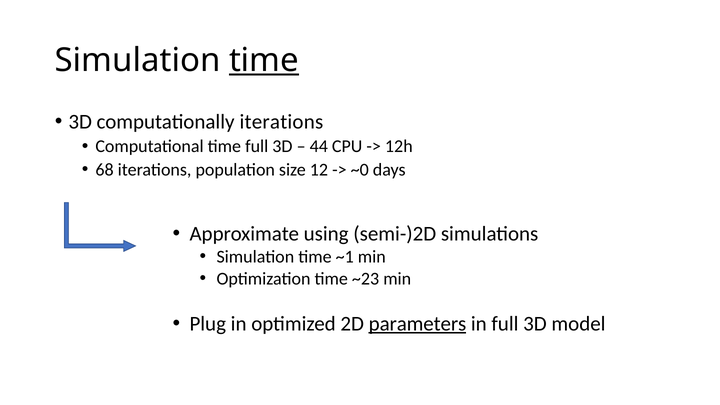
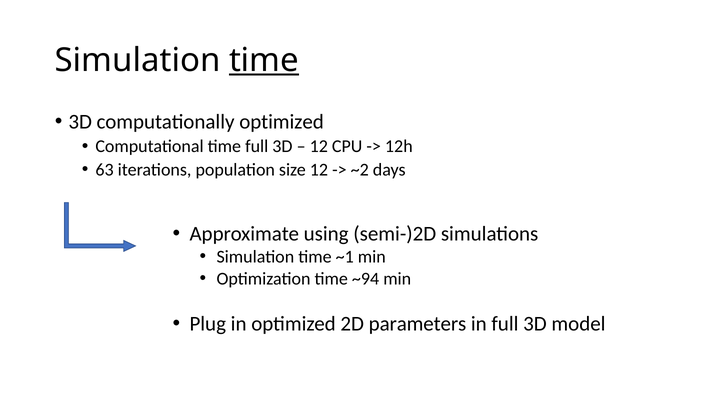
computationally iterations: iterations -> optimized
44 at (319, 147): 44 -> 12
68: 68 -> 63
~0: ~0 -> ~2
~23: ~23 -> ~94
parameters underline: present -> none
